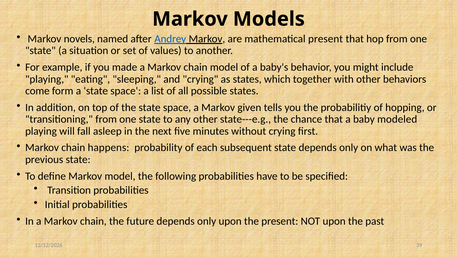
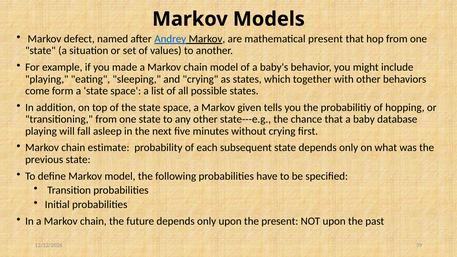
novels: novels -> defect
modeled: modeled -> database
happens: happens -> estimate
